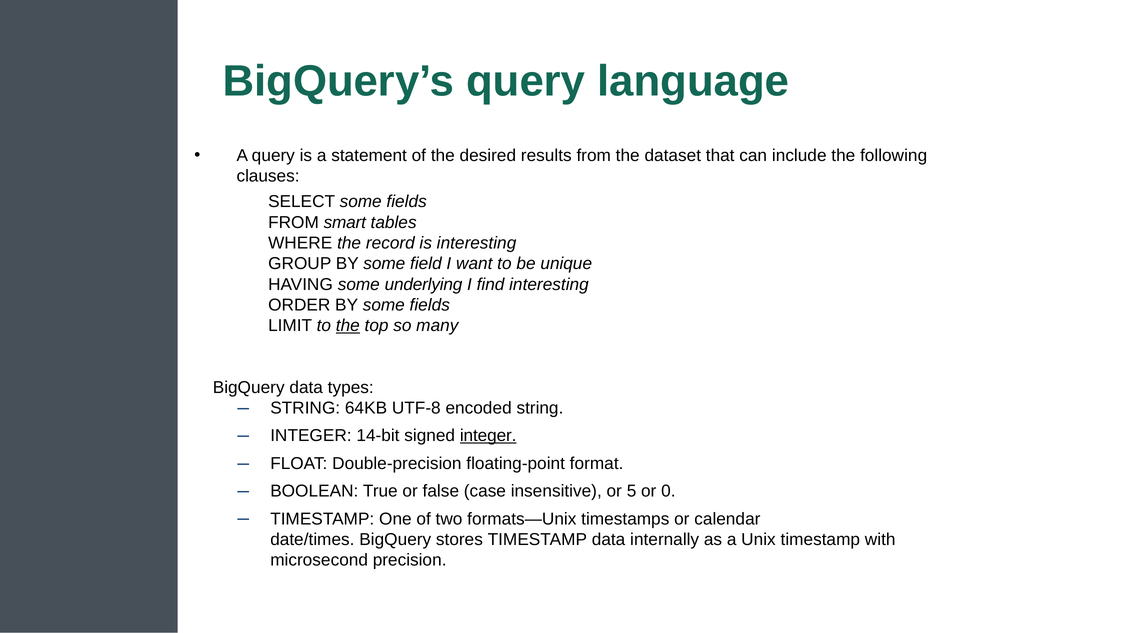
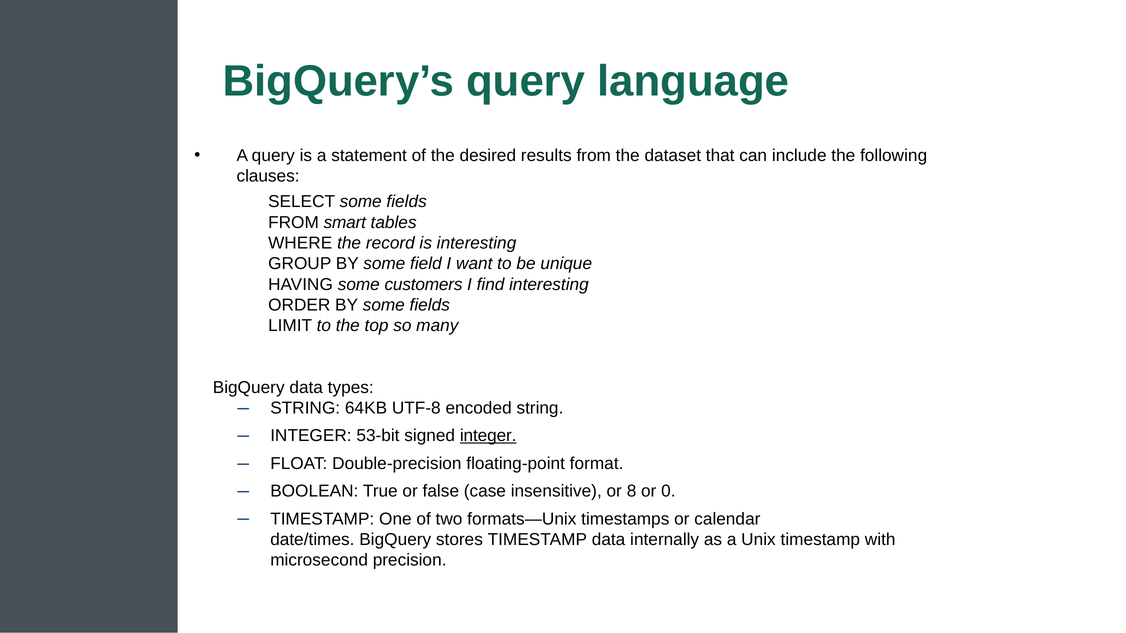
underlying: underlying -> customers
the at (348, 326) underline: present -> none
14-bit: 14-bit -> 53-bit
5: 5 -> 8
